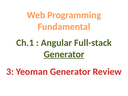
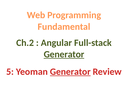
Ch.1: Ch.1 -> Ch.2
3: 3 -> 5
Generator at (70, 72) underline: none -> present
